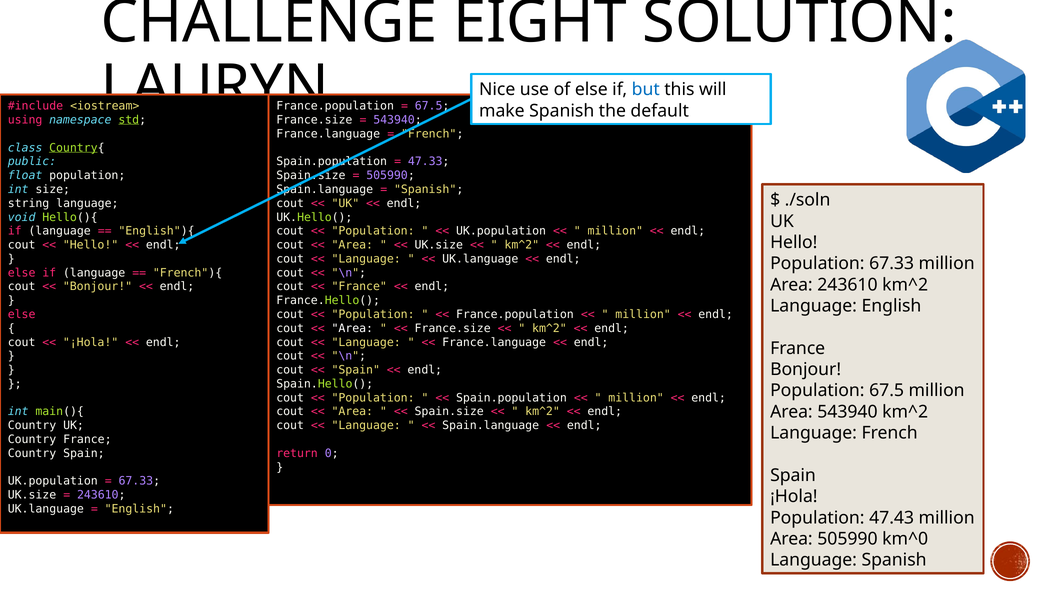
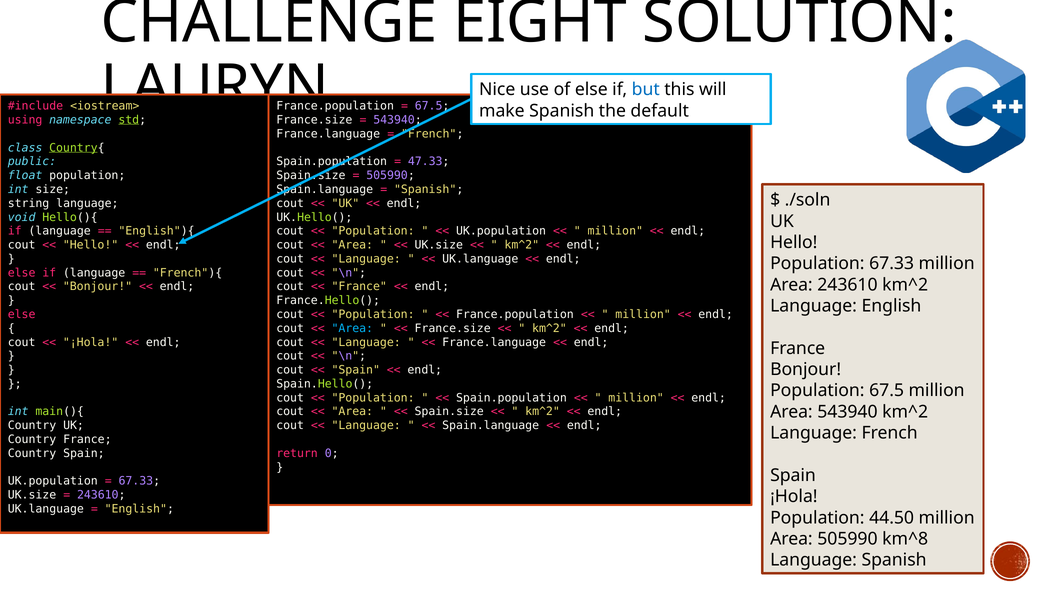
Area at (352, 328) colour: white -> light blue
47.43: 47.43 -> 44.50
km^0: km^0 -> km^8
